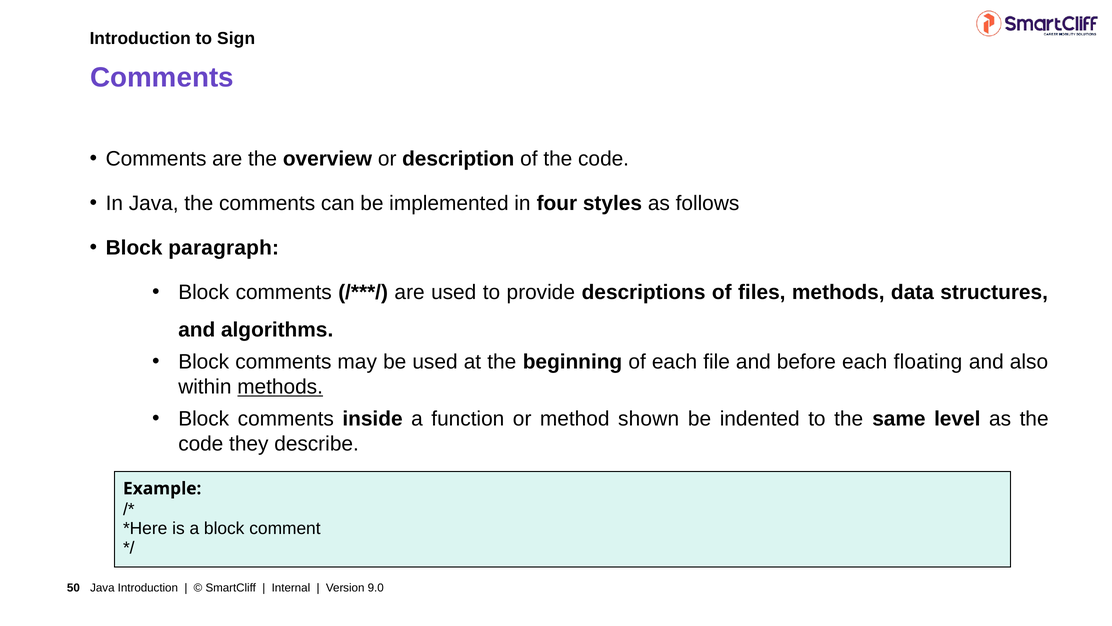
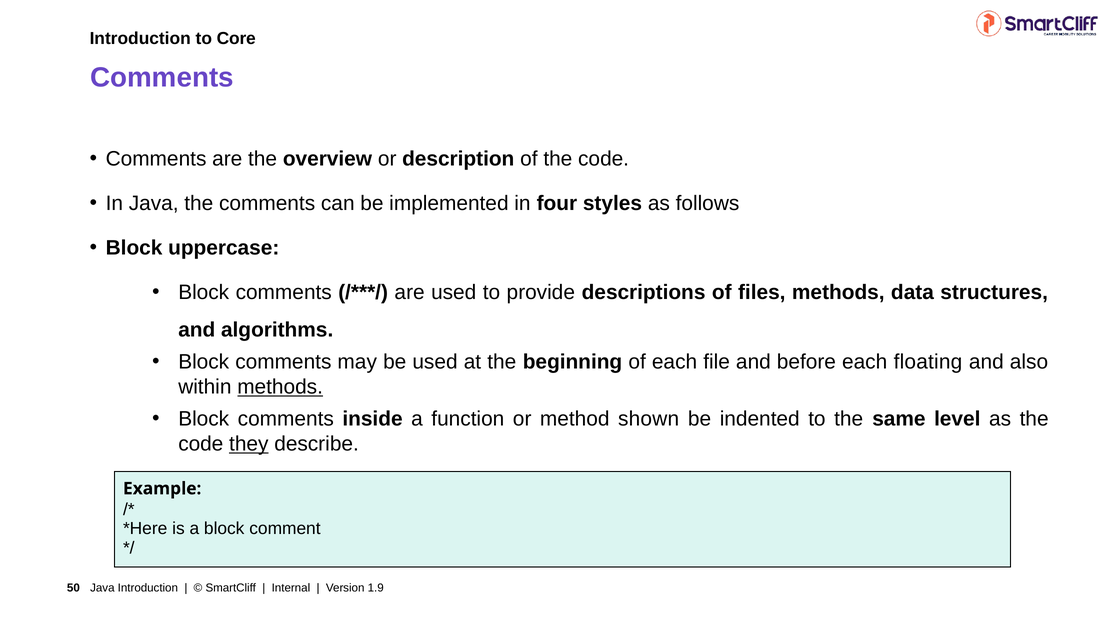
Sign: Sign -> Core
paragraph: paragraph -> uppercase
they underline: none -> present
9.0: 9.0 -> 1.9
